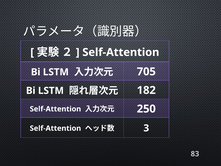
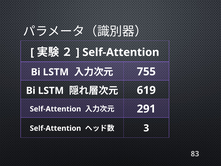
705: 705 -> 755
182: 182 -> 619
250: 250 -> 291
